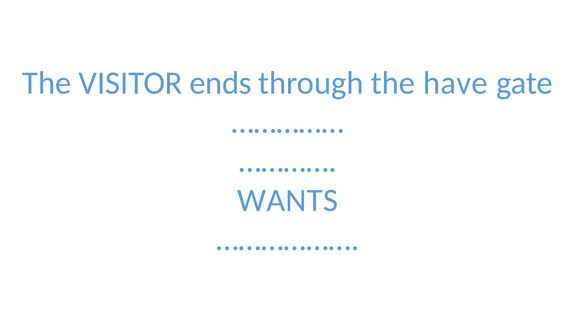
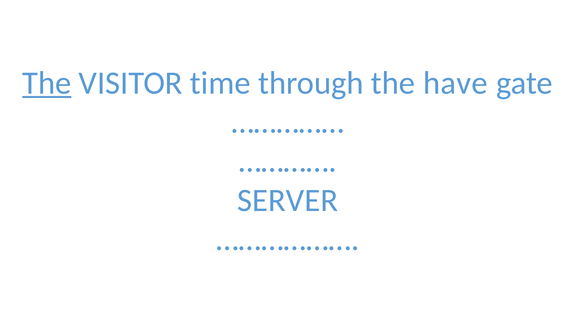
The at (47, 83) underline: none -> present
ends: ends -> time
WANTS: WANTS -> SERVER
